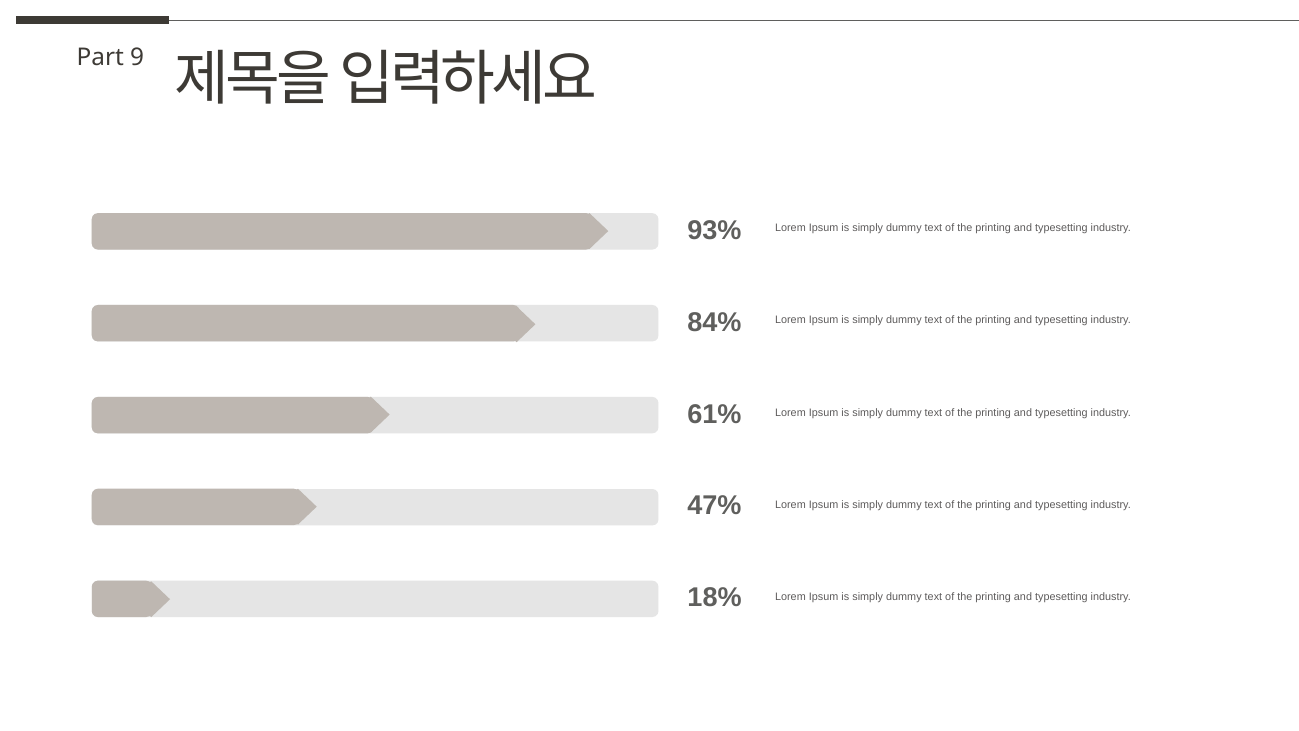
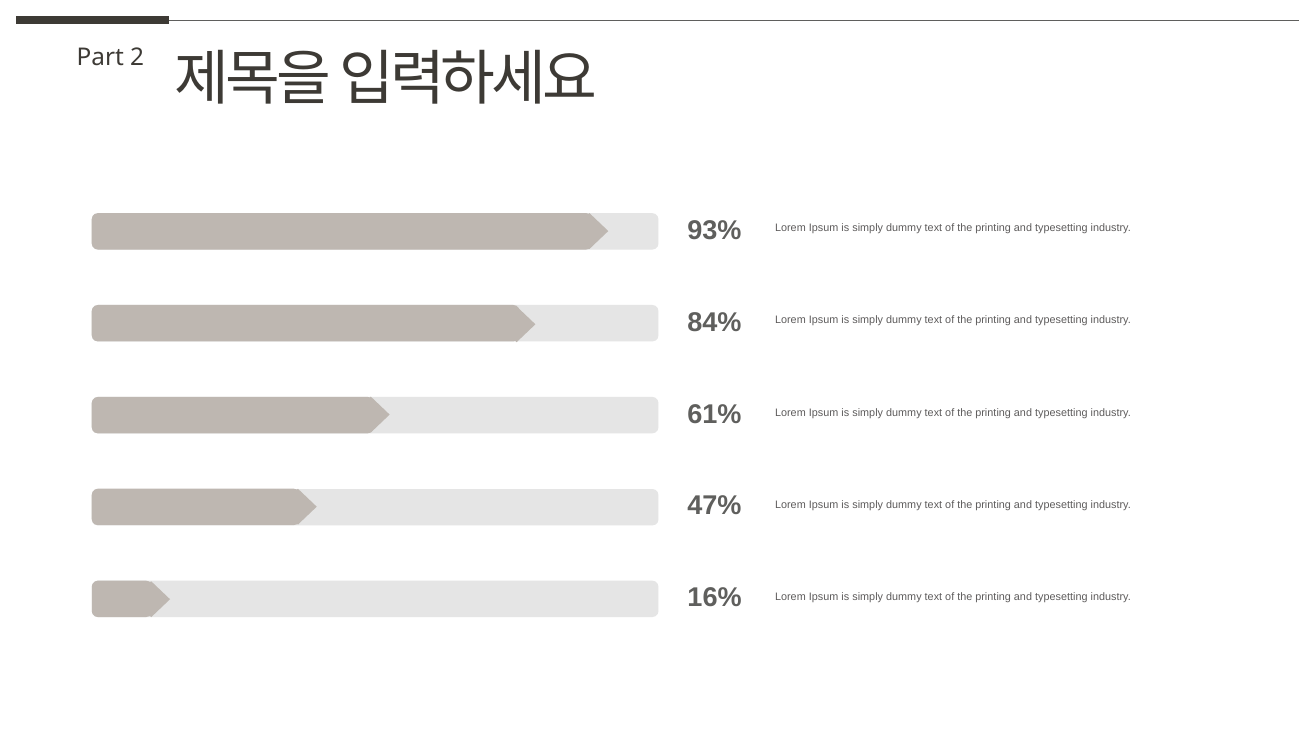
9: 9 -> 2
18%: 18% -> 16%
